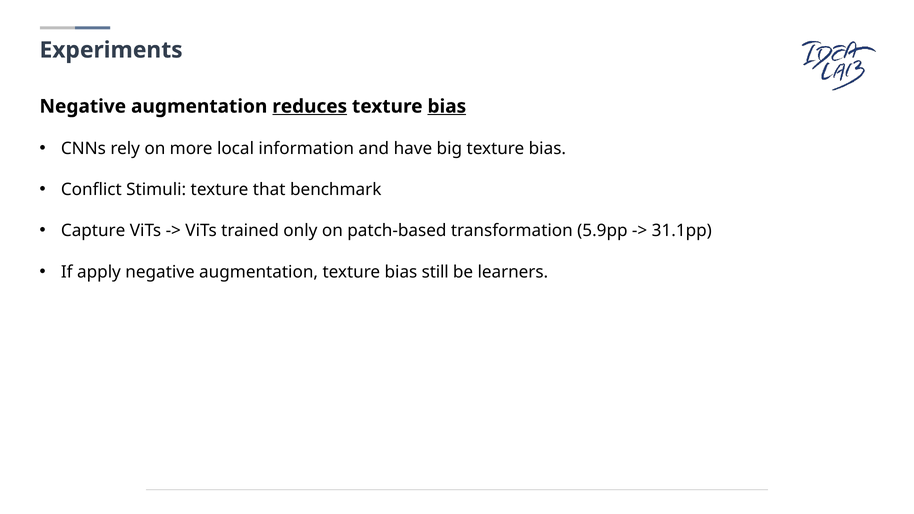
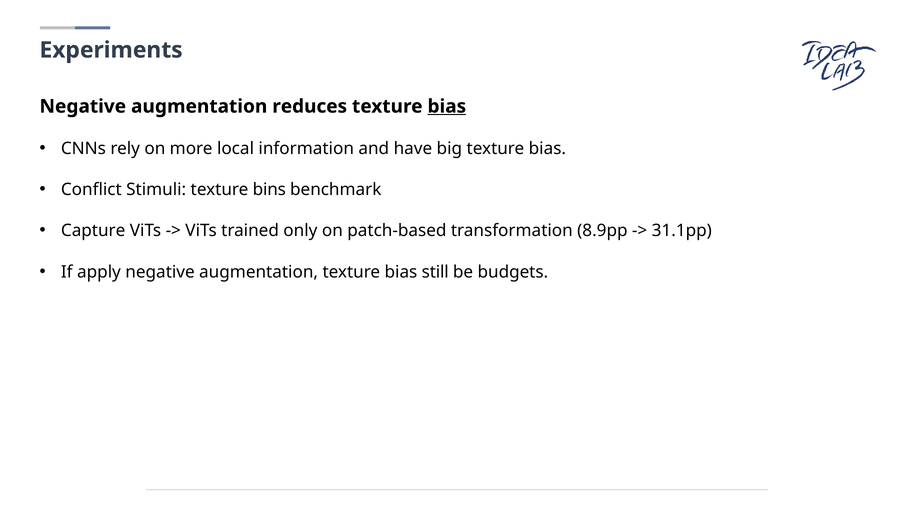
reduces underline: present -> none
that: that -> bins
5.9pp: 5.9pp -> 8.9pp
learners: learners -> budgets
